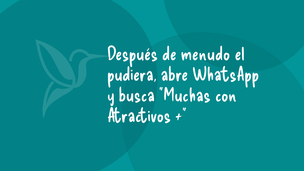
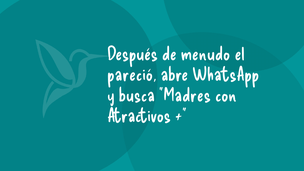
pudiera: pudiera -> pareció
Muchas: Muchas -> Madres
